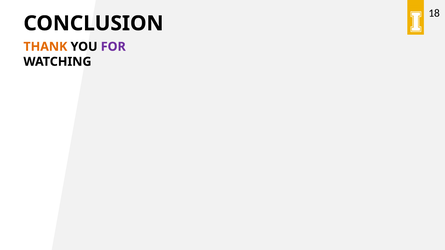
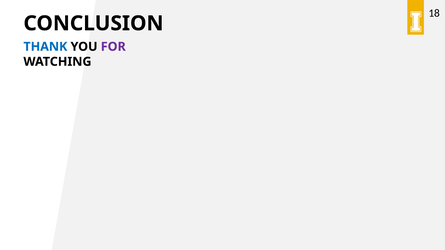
THANK colour: orange -> blue
